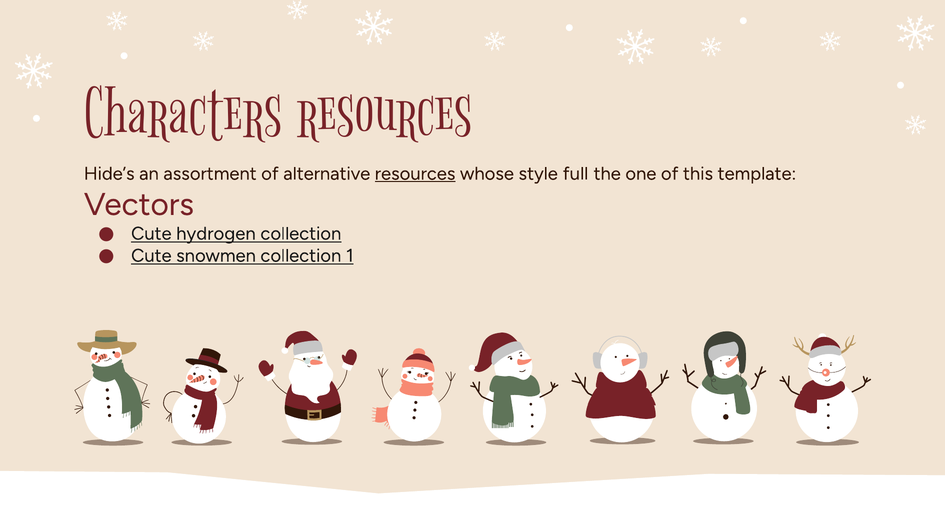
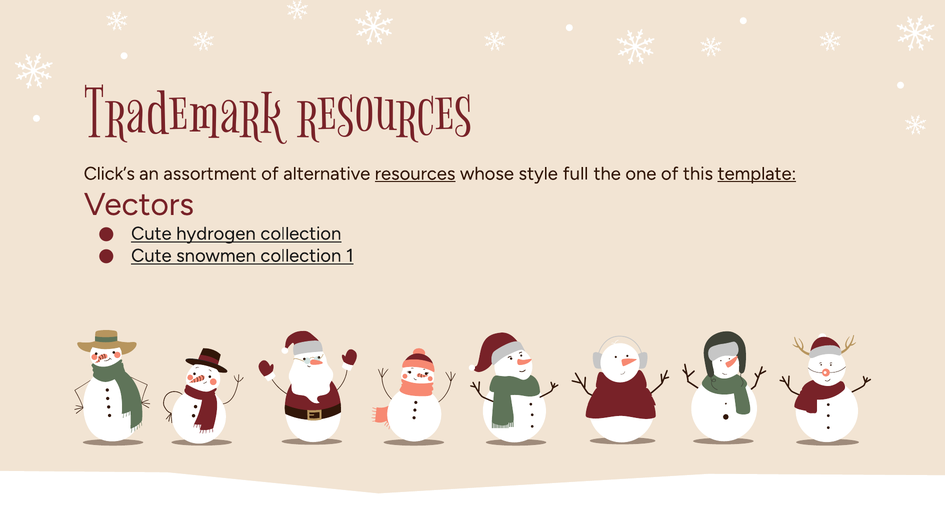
Characters: Characters -> Trademark
Hide’s: Hide’s -> Click’s
template underline: none -> present
